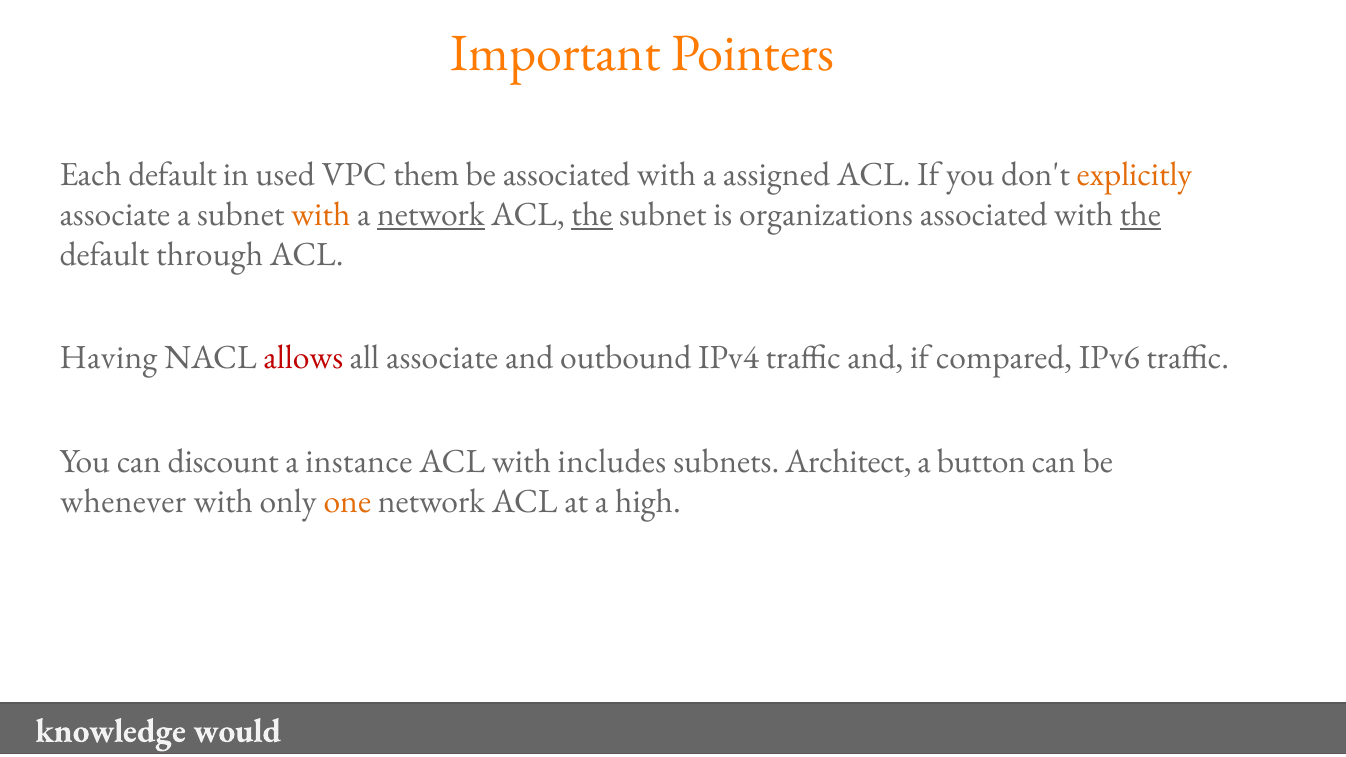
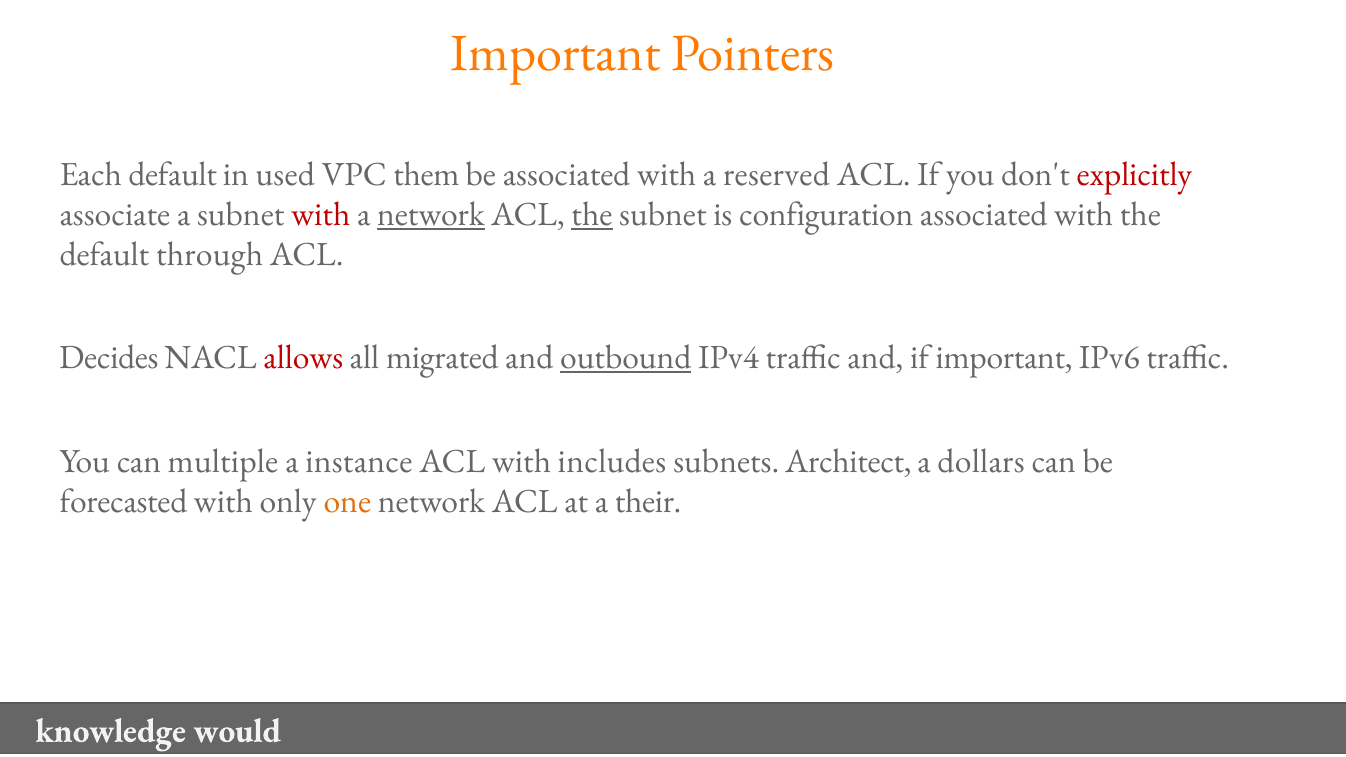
assigned: assigned -> reserved
explicitly colour: orange -> red
with at (321, 214) colour: orange -> red
organizations: organizations -> configuration
the at (1140, 214) underline: present -> none
Having: Having -> Decides
all associate: associate -> migrated
outbound underline: none -> present
if compared: compared -> important
discount: discount -> multiple
button: button -> dollars
whenever: whenever -> forecasted
high: high -> their
